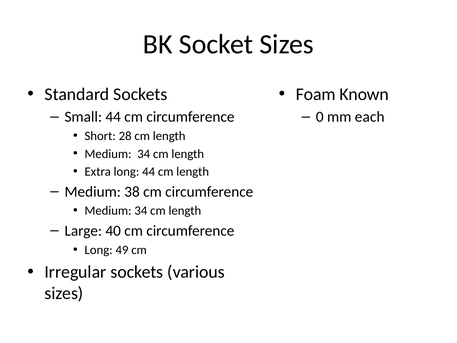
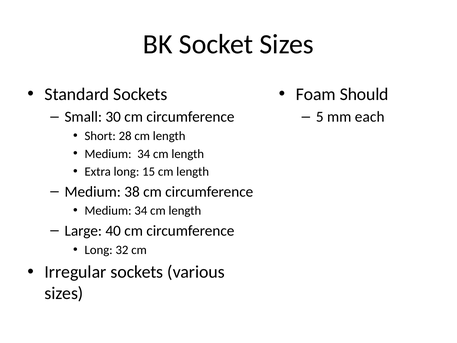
Known: Known -> Should
Small 44: 44 -> 30
0: 0 -> 5
long 44: 44 -> 15
49: 49 -> 32
